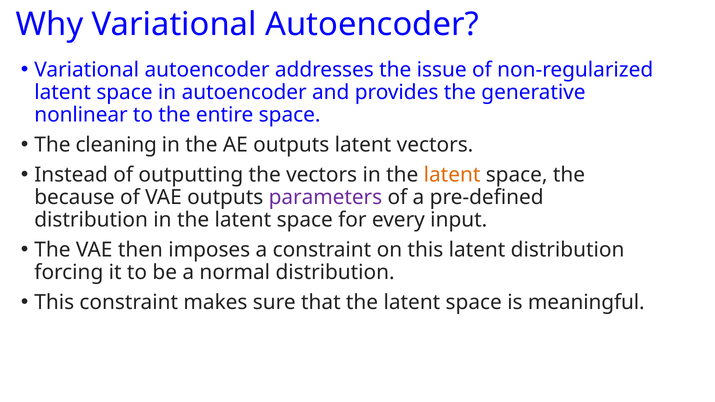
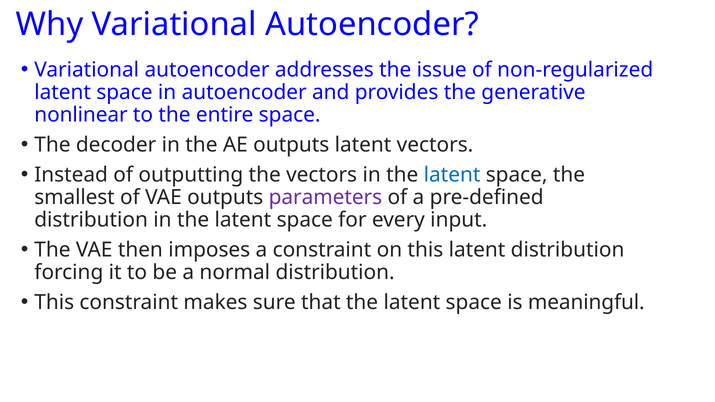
cleaning: cleaning -> decoder
latent at (452, 175) colour: orange -> blue
because: because -> smallest
